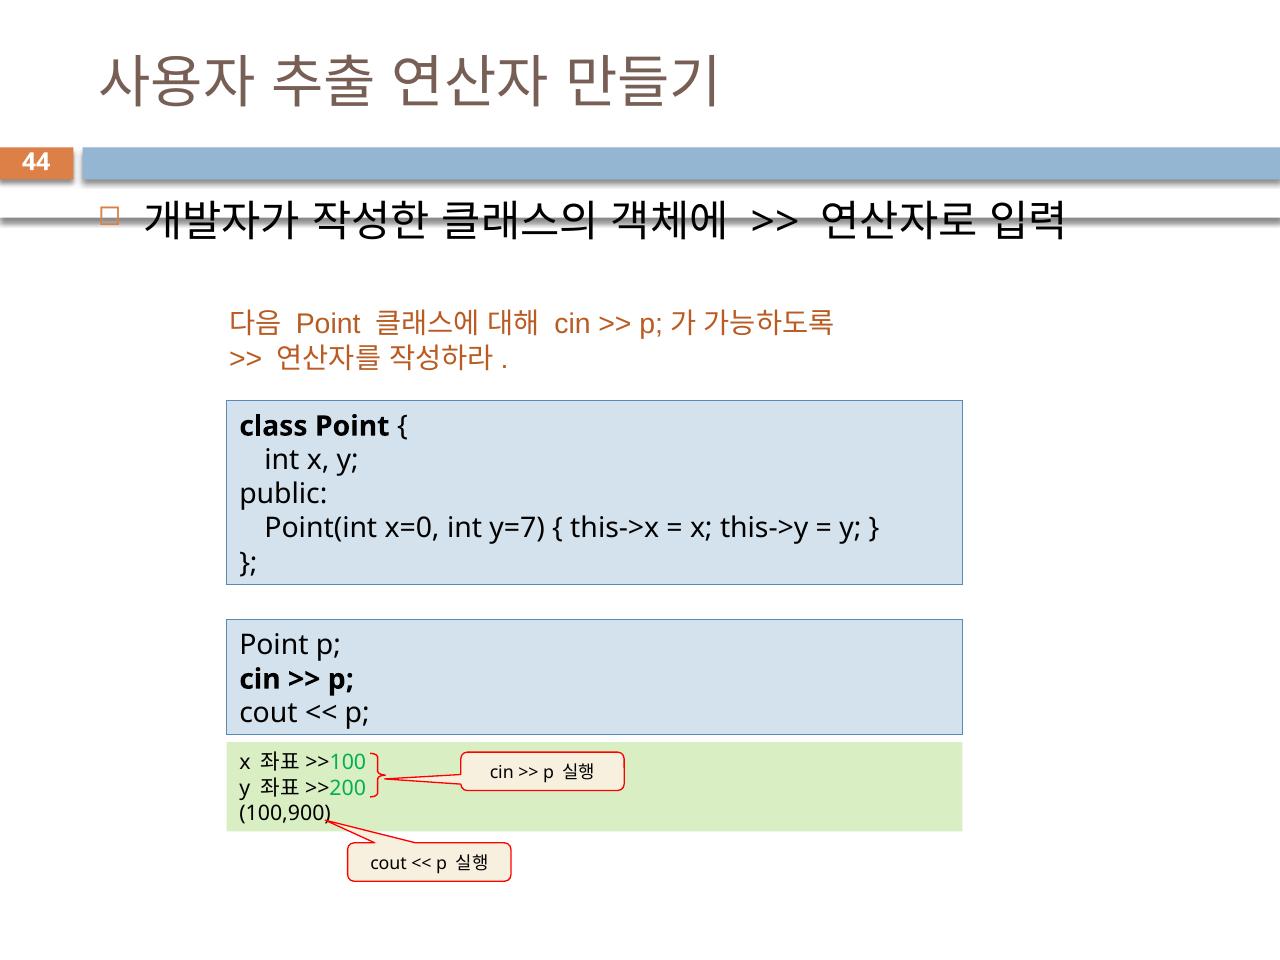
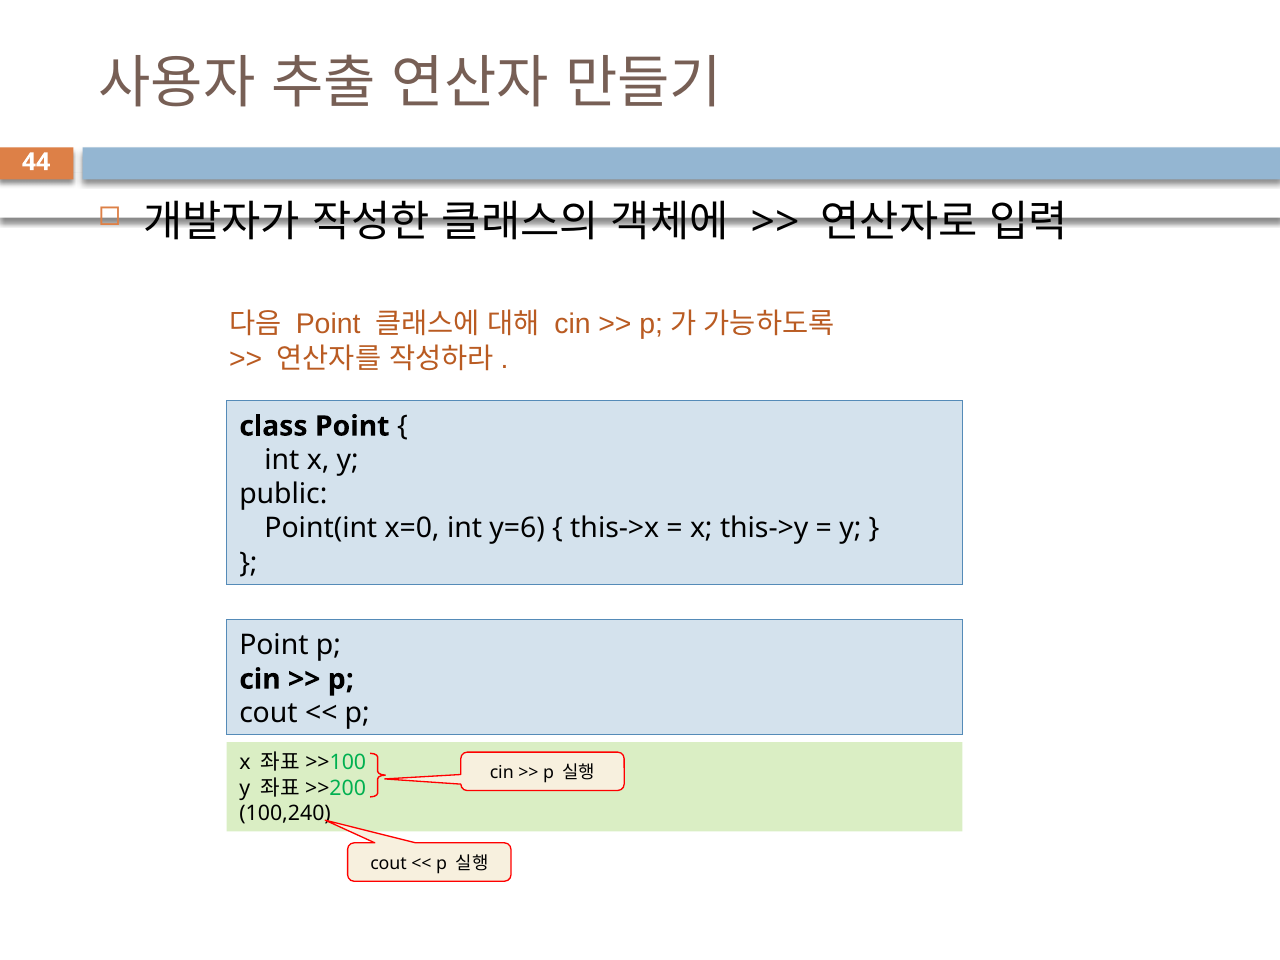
y=7: y=7 -> y=6
100,900: 100,900 -> 100,240
